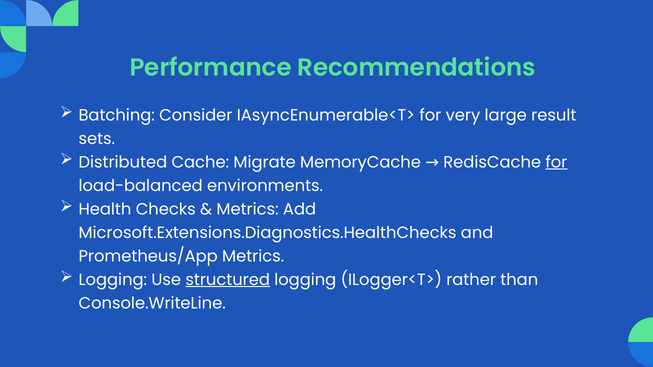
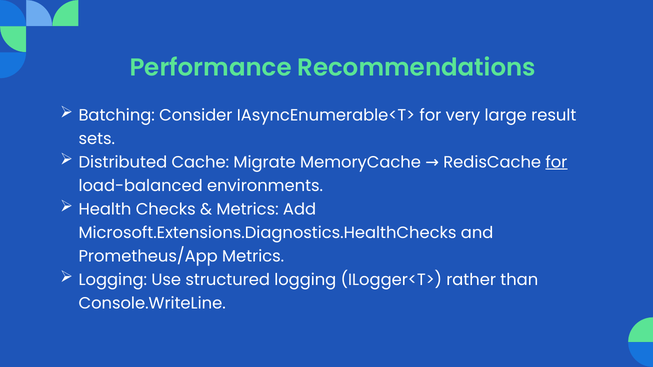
structured underline: present -> none
